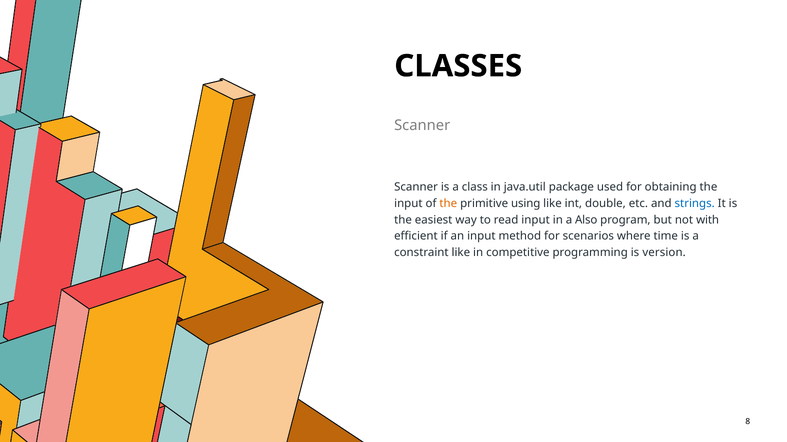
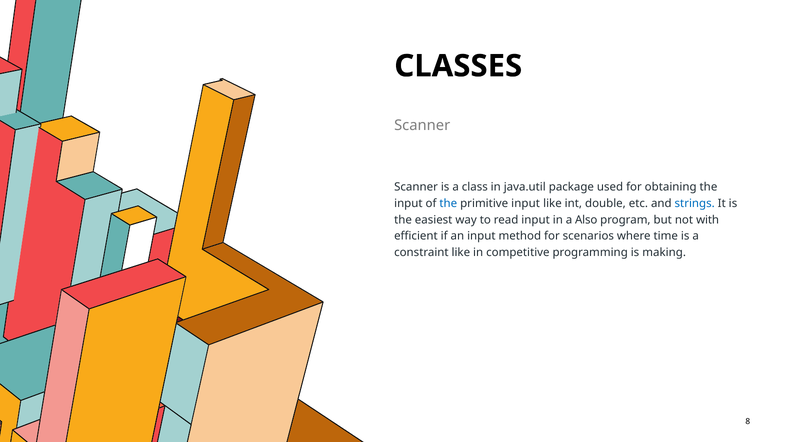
the at (448, 204) colour: orange -> blue
primitive using: using -> input
version: version -> making
